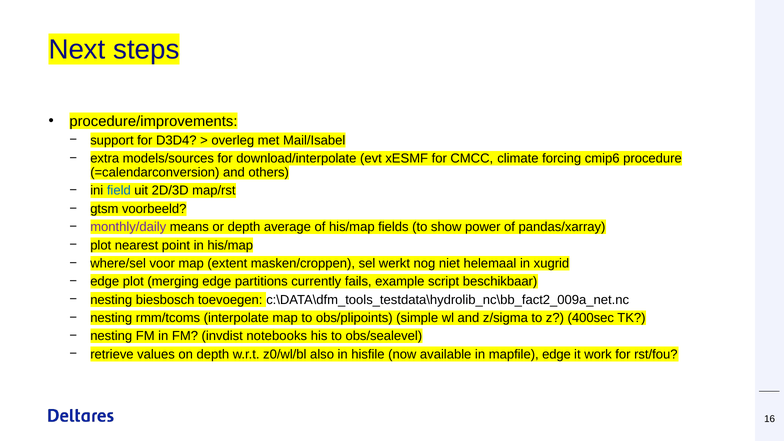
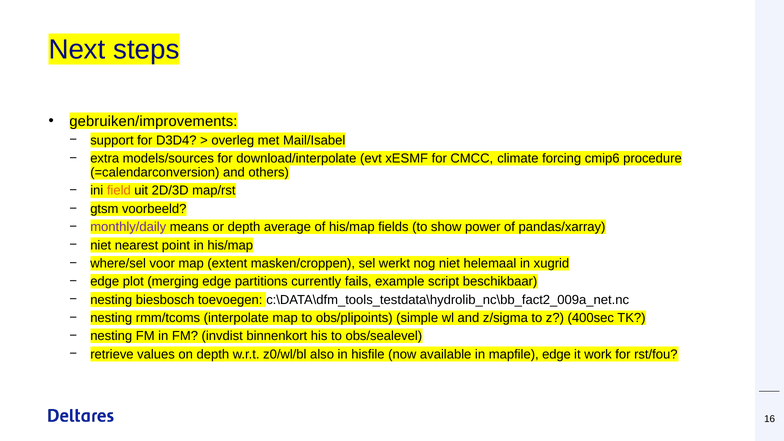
procedure/improvements: procedure/improvements -> gebruiken/improvements
field colour: blue -> orange
plot at (101, 245): plot -> niet
notebooks: notebooks -> binnenkort
